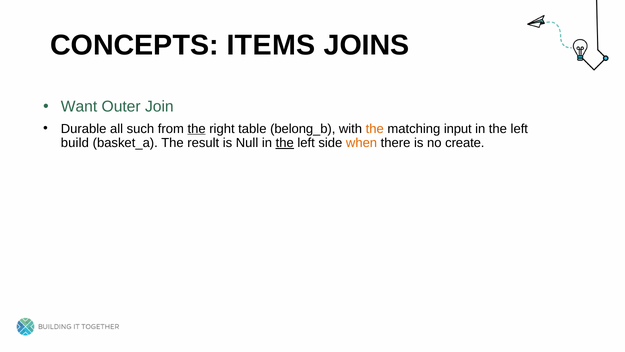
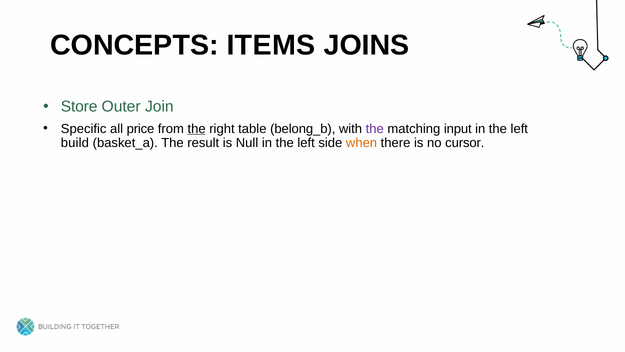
Want: Want -> Store
Durable: Durable -> Specific
such: such -> price
the at (375, 129) colour: orange -> purple
the at (285, 143) underline: present -> none
create: create -> cursor
